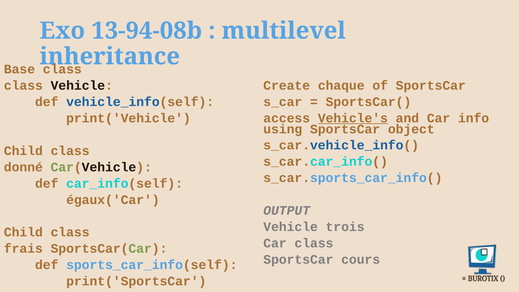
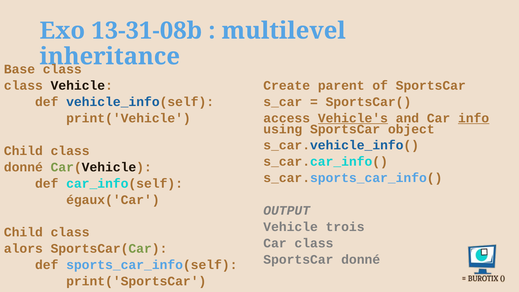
13-94-08b: 13-94-08b -> 13-31-08b
chaque: chaque -> parent
info underline: none -> present
frais: frais -> alors
SportsCar cours: cours -> donné
